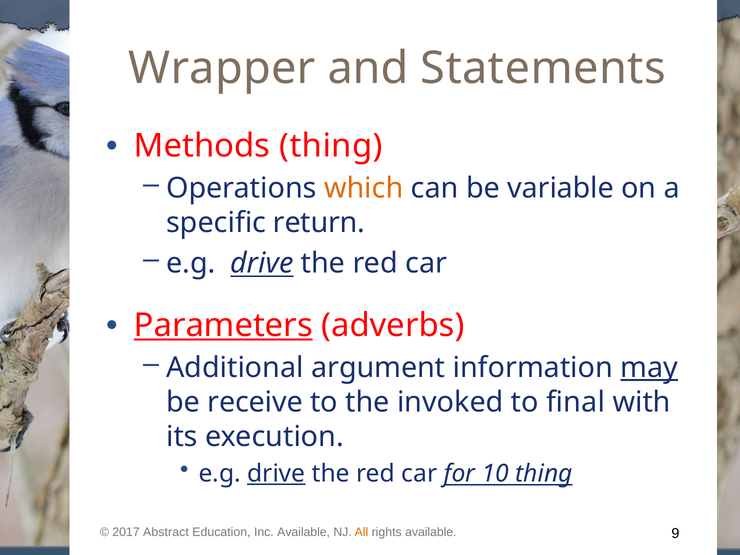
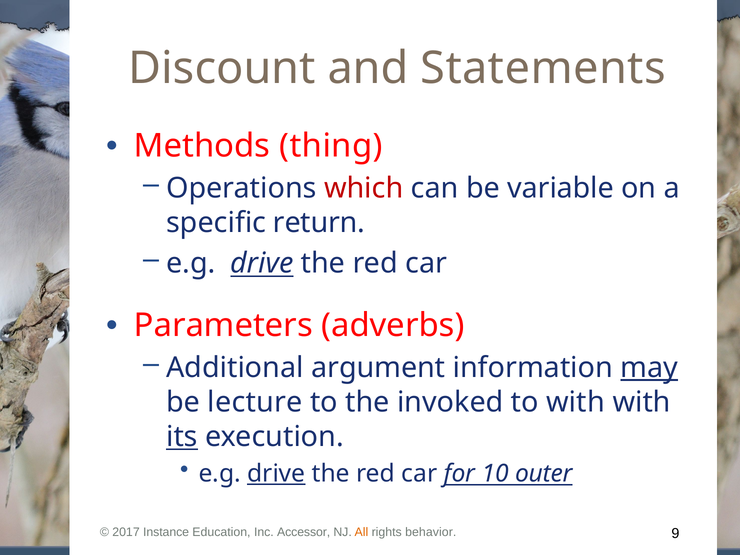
Wrapper: Wrapper -> Discount
which colour: orange -> red
Parameters underline: present -> none
receive: receive -> lecture
to final: final -> with
its underline: none -> present
10 thing: thing -> outer
Abstract: Abstract -> Instance
Inc Available: Available -> Accessor
rights available: available -> behavior
